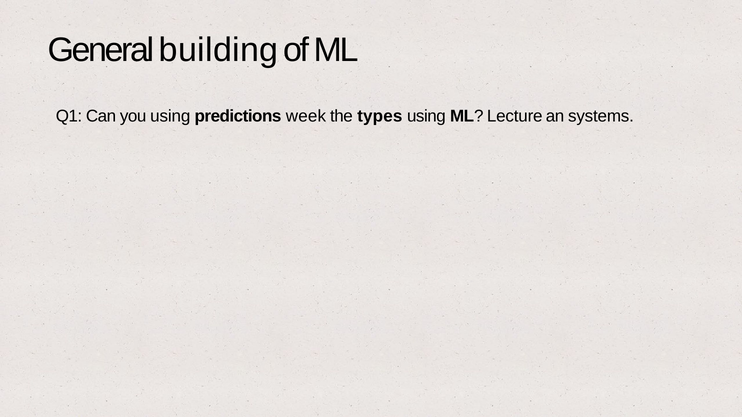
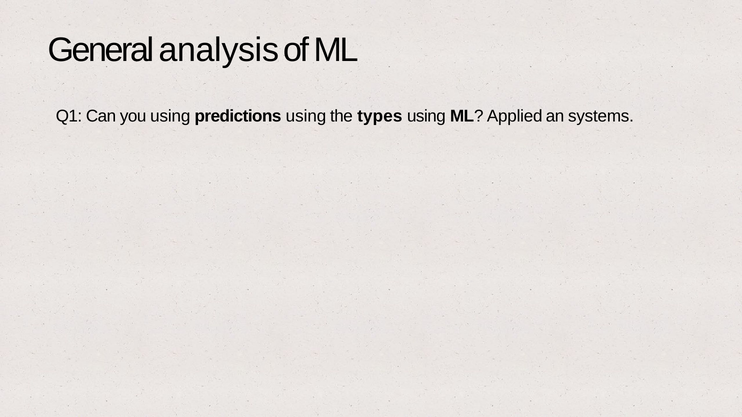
building: building -> analysis
predictions week: week -> using
Lecture: Lecture -> Applied
